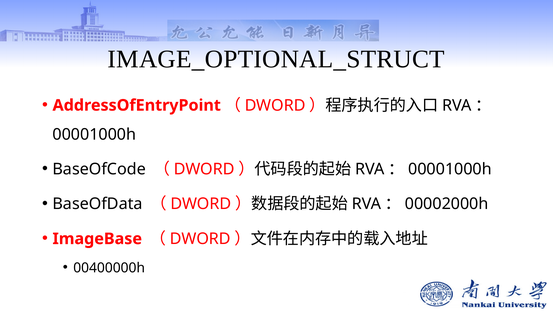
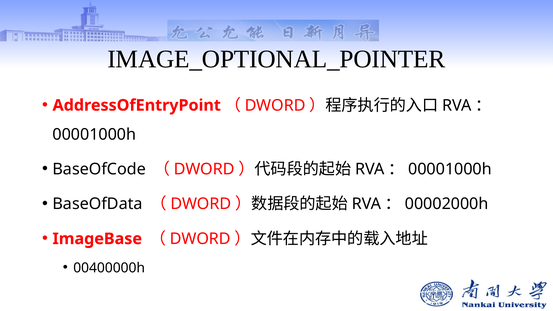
IMAGE_OPTIONAL_STRUCT: IMAGE_OPTIONAL_STRUCT -> IMAGE_OPTIONAL_POINTER
